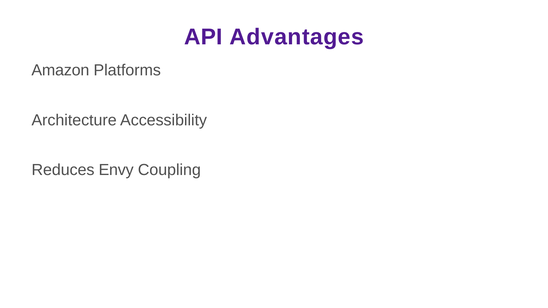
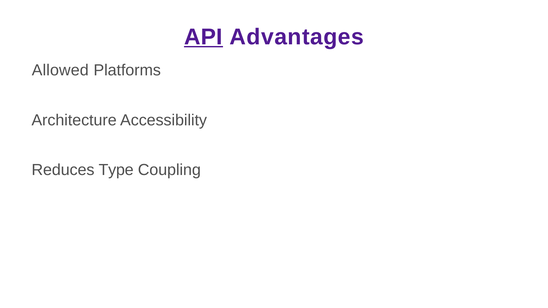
API underline: none -> present
Amazon: Amazon -> Allowed
Envy: Envy -> Type
